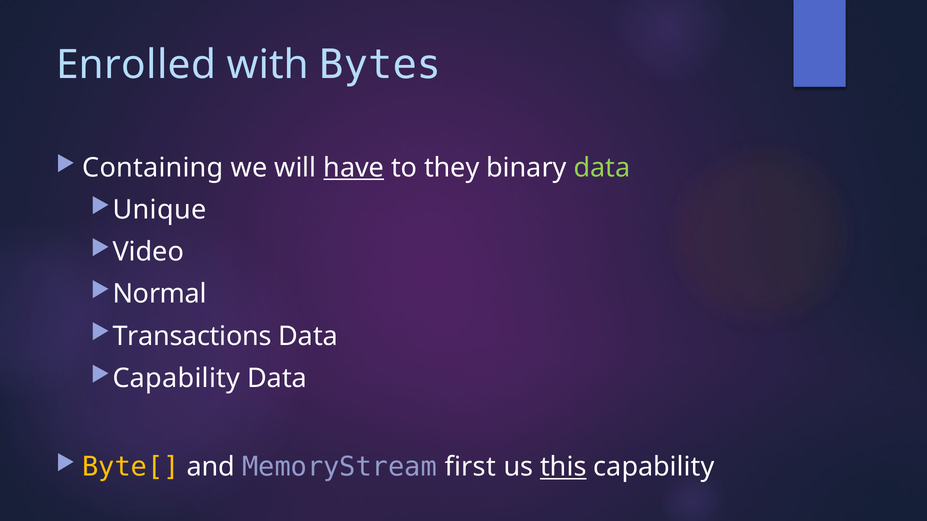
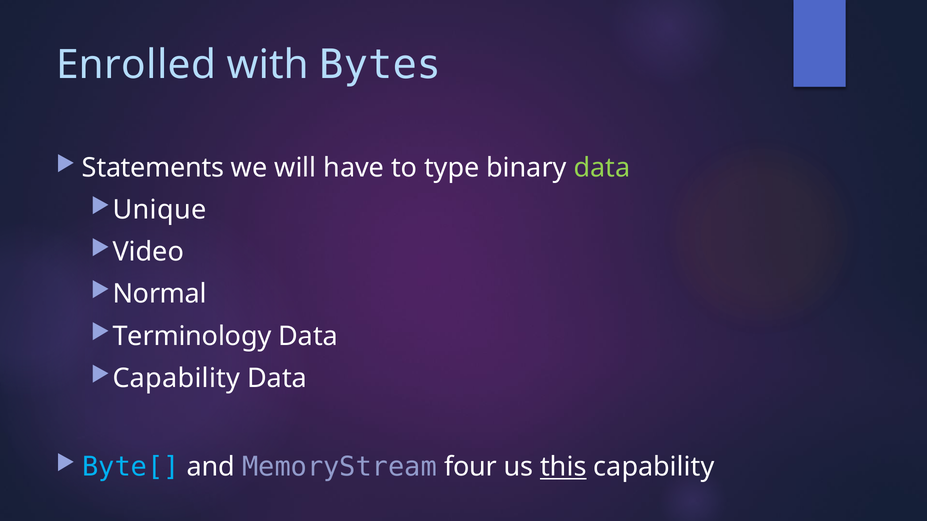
Containing: Containing -> Statements
have underline: present -> none
they: they -> type
Transactions: Transactions -> Terminology
Byte[ colour: yellow -> light blue
first: first -> four
